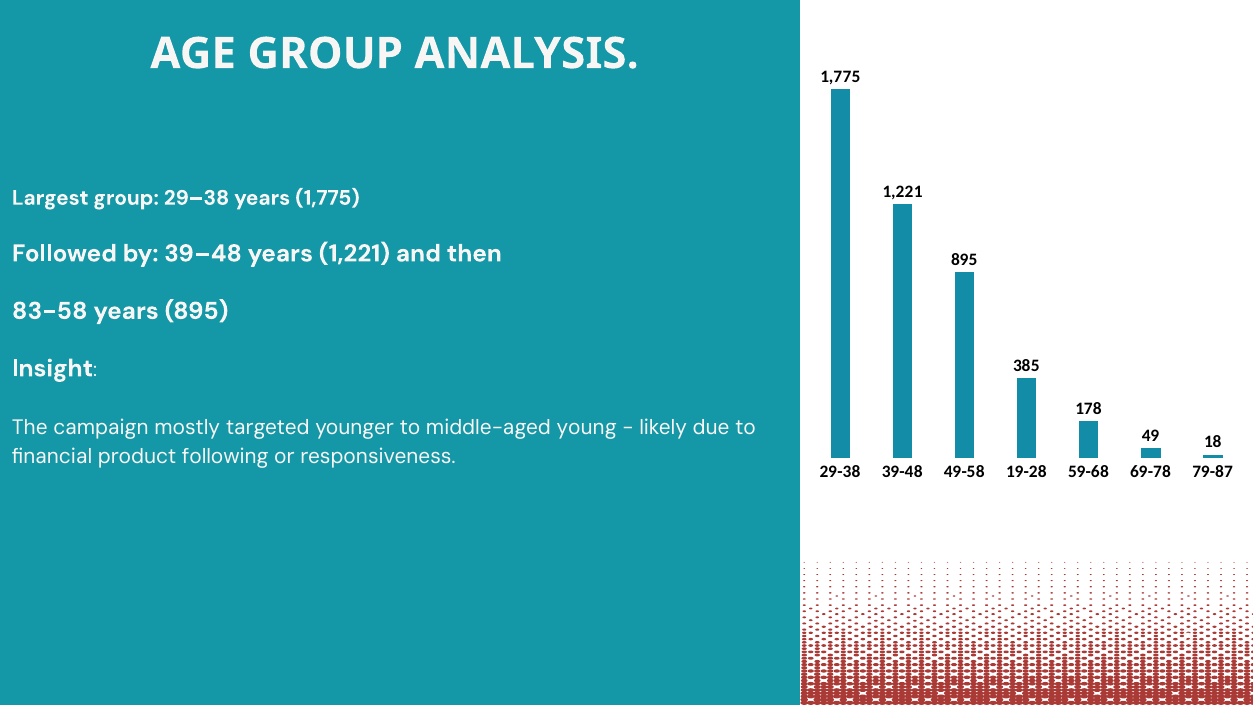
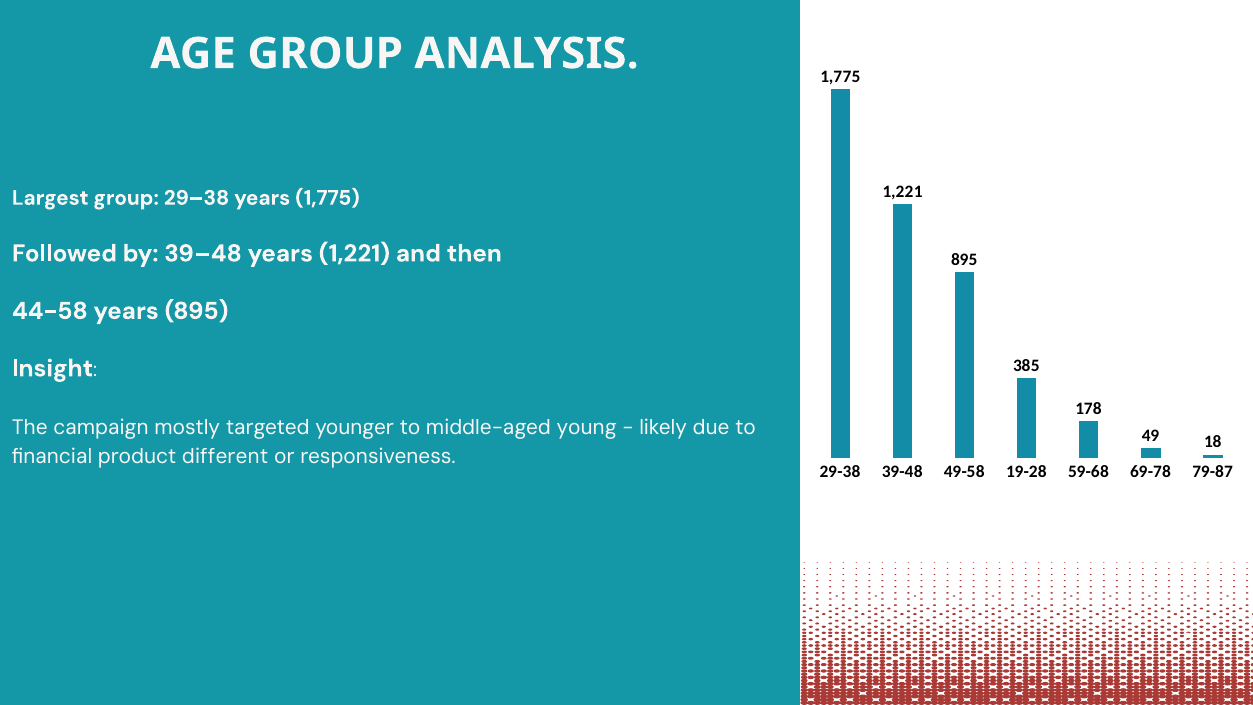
83-58: 83-58 -> 44-58
following: following -> different
